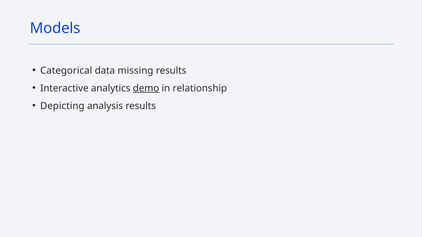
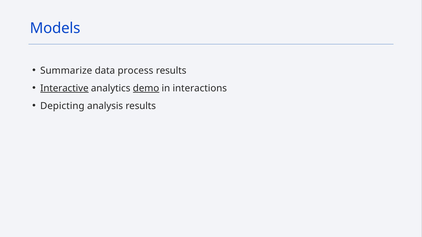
Categorical: Categorical -> Summarize
missing: missing -> process
Interactive underline: none -> present
relationship: relationship -> interactions
